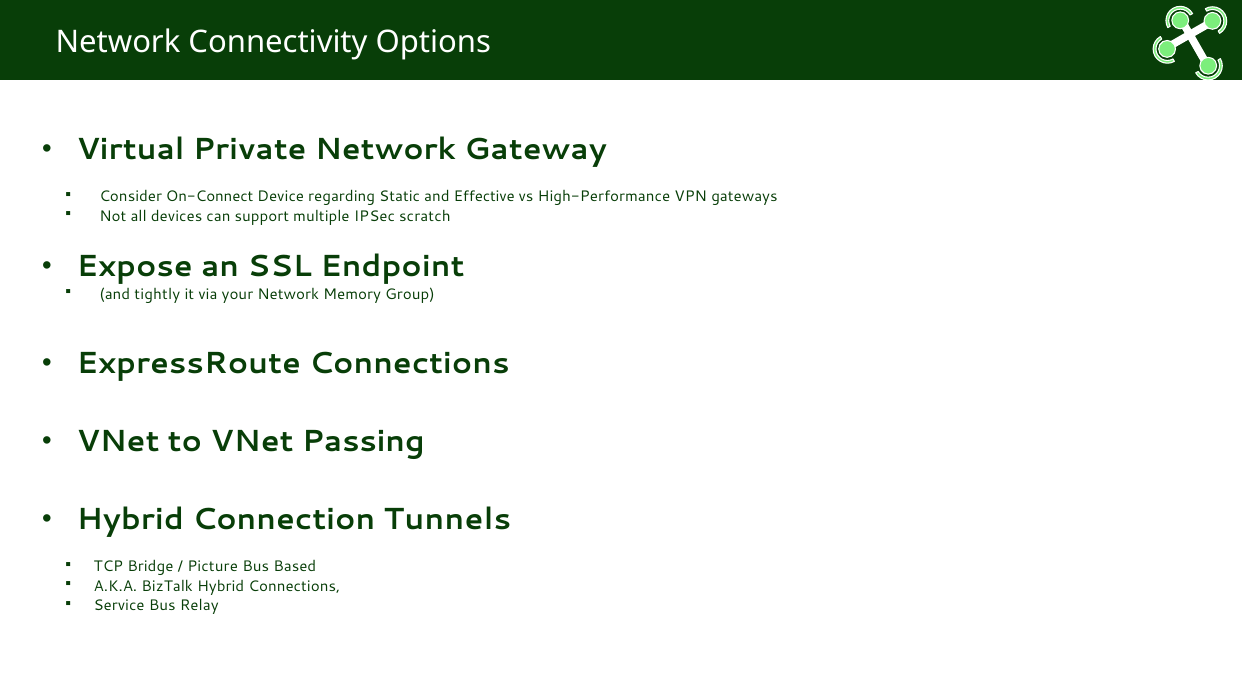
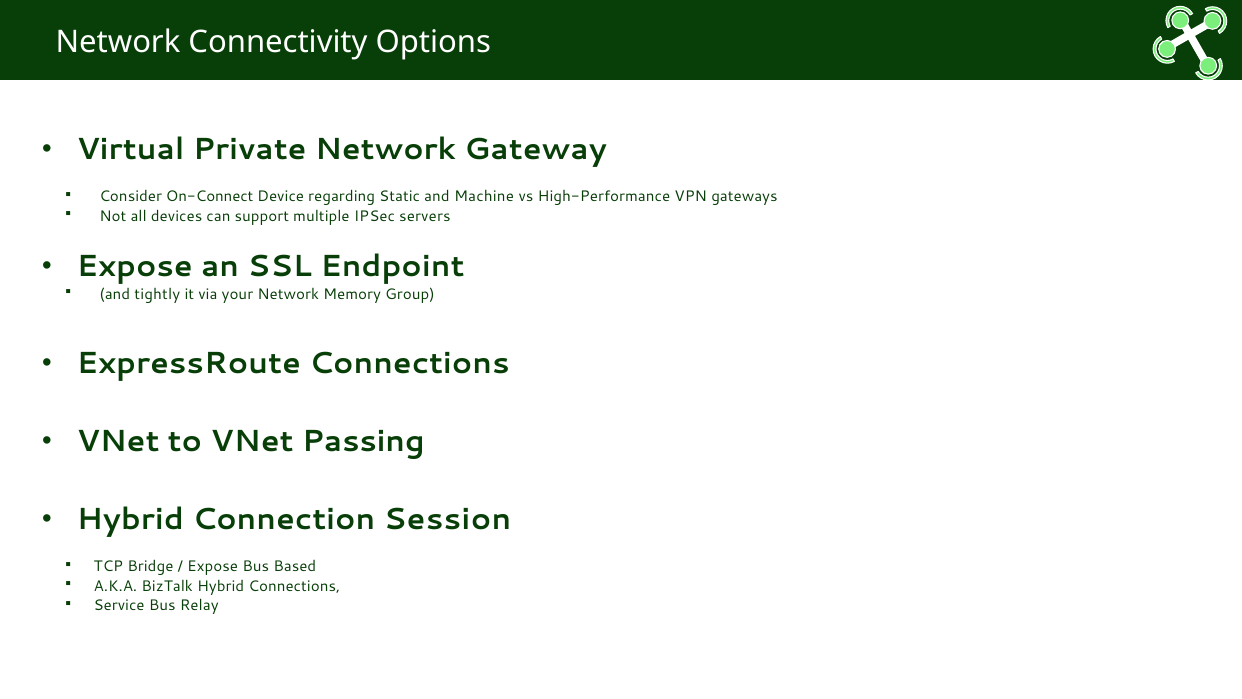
Effective: Effective -> Machine
scratch: scratch -> servers
Tunnels: Tunnels -> Session
Picture at (213, 567): Picture -> Expose
